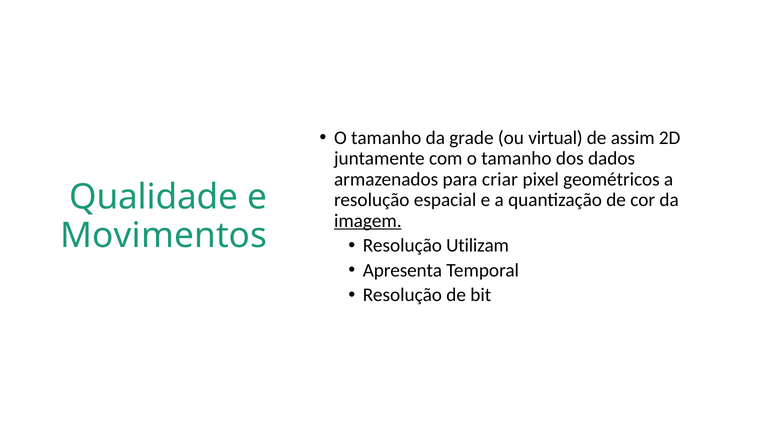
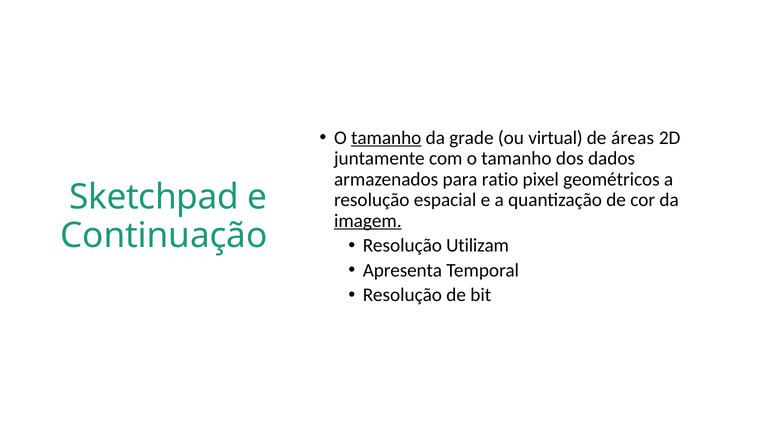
tamanho at (386, 138) underline: none -> present
assim: assim -> áreas
criar: criar -> ratio
Qualidade: Qualidade -> Sketchpad
Movimentos: Movimentos -> Continuação
